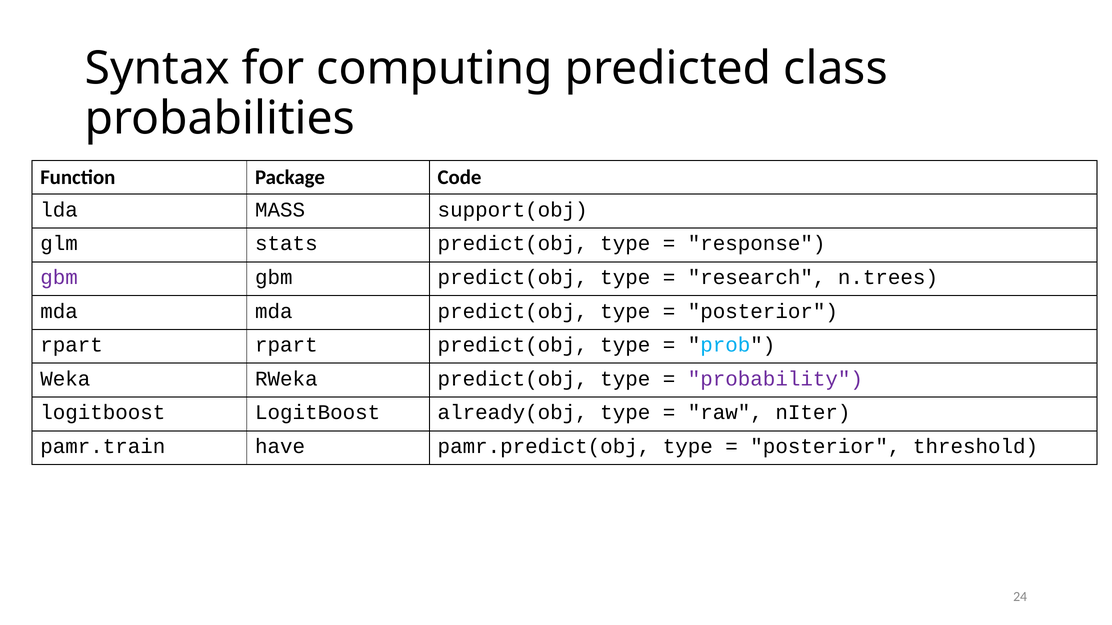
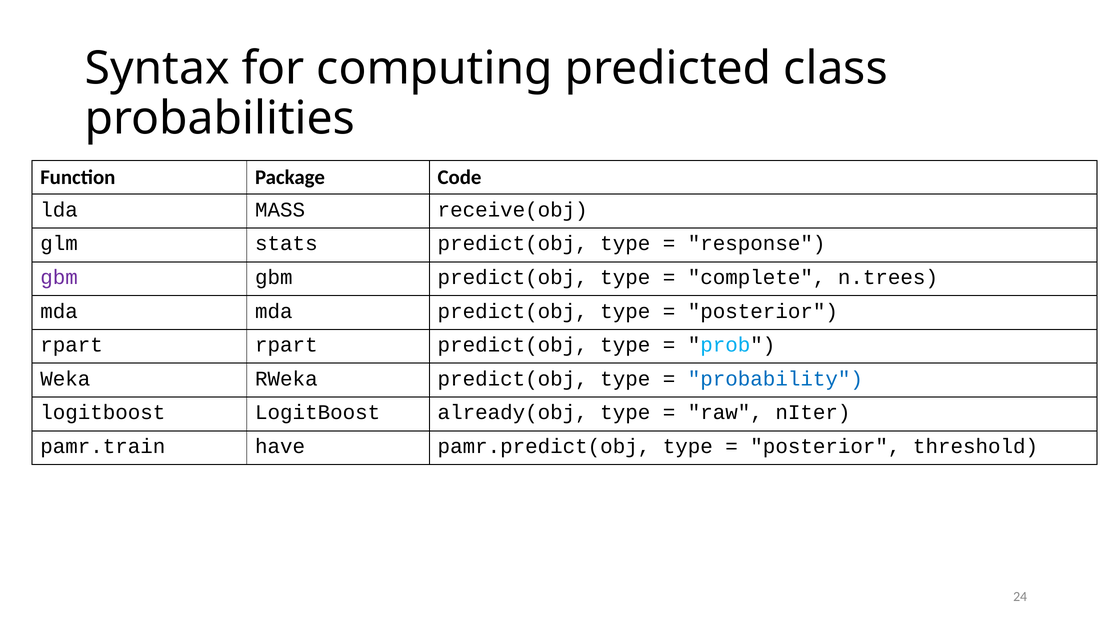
support(obj: support(obj -> receive(obj
research: research -> complete
probability colour: purple -> blue
